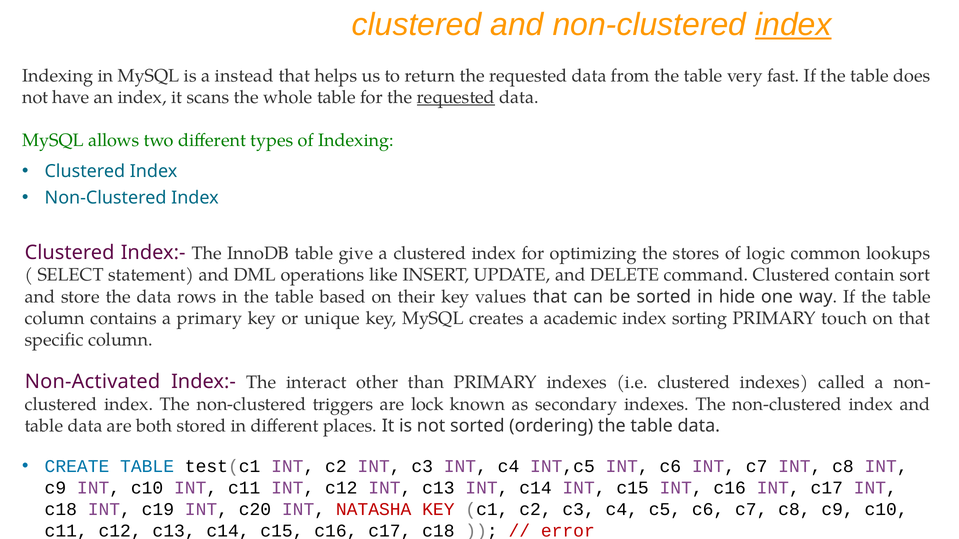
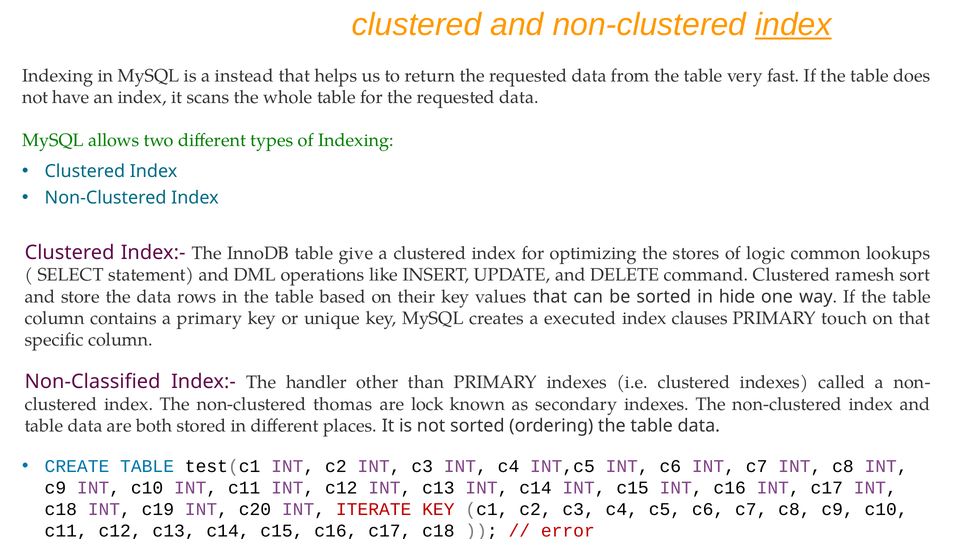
requested at (456, 97) underline: present -> none
contain: contain -> ramesh
academic: academic -> executed
sorting: sorting -> clauses
Non-Activated: Non-Activated -> Non-Classified
interact: interact -> handler
triggers: triggers -> thomas
NATASHA: NATASHA -> ITERATE
